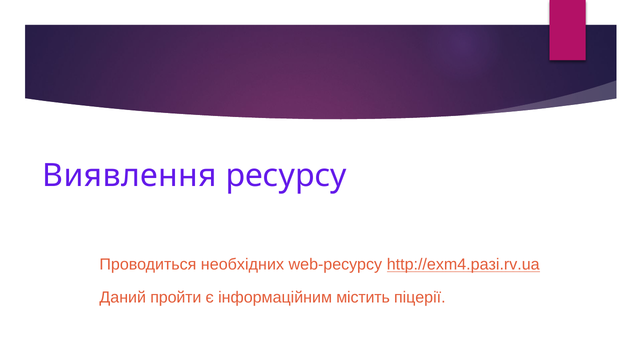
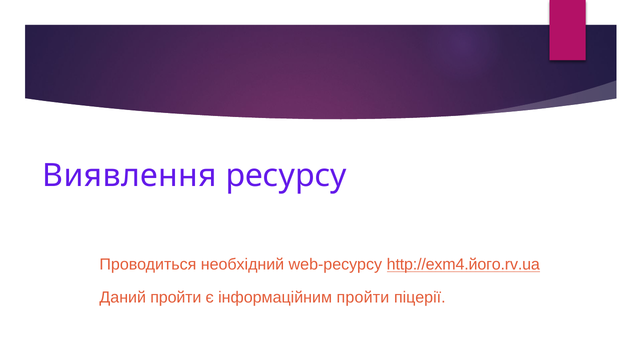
необхідних: необхідних -> необхідний
http://exm4.разі.rv.ua: http://exm4.разі.rv.ua -> http://exm4.його.rv.ua
інформаційним містить: містить -> пройти
